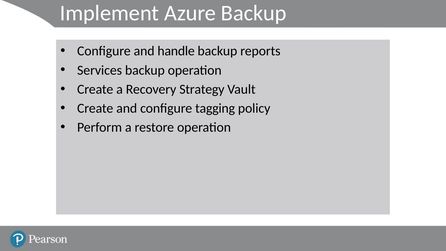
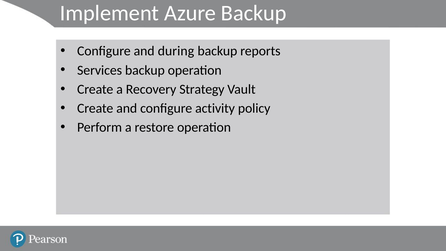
handle: handle -> during
tagging: tagging -> activity
